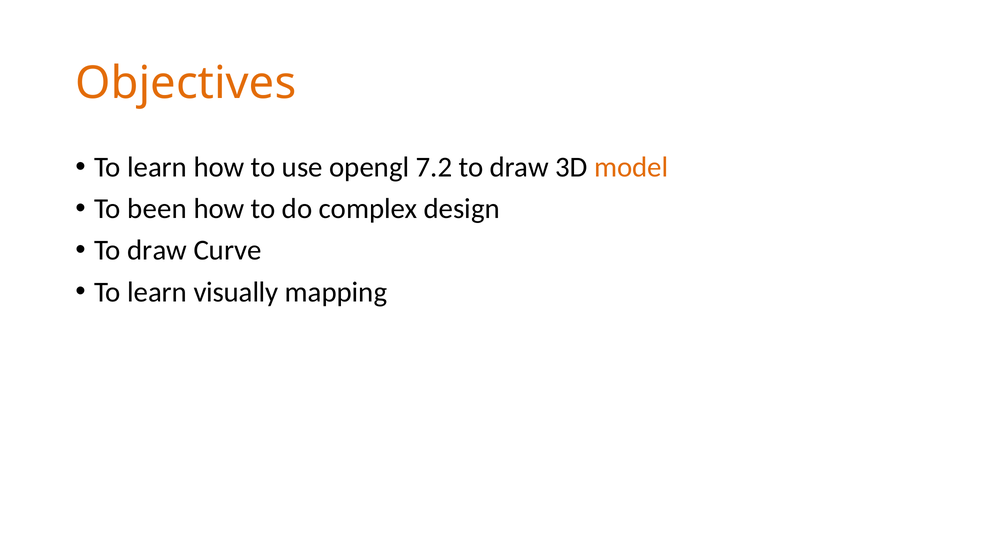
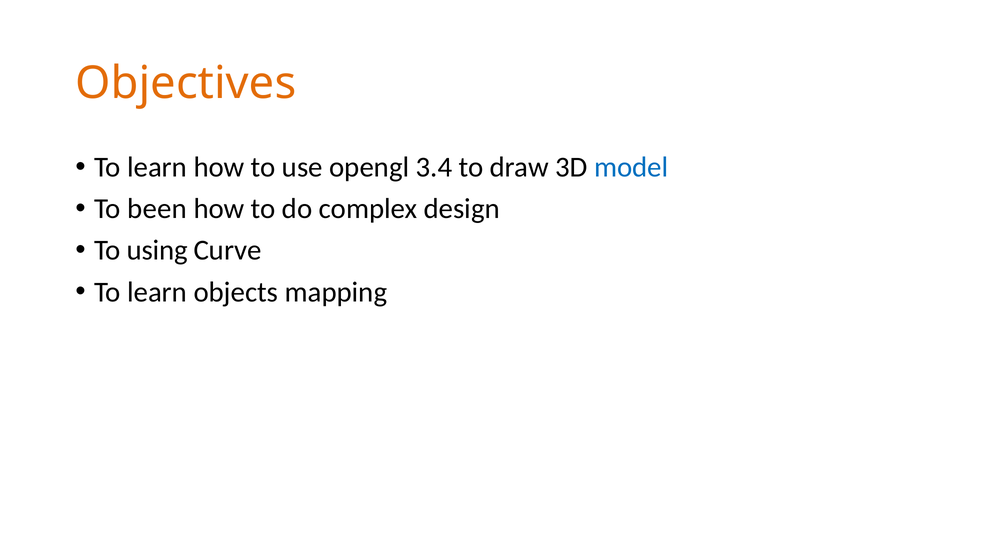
7.2: 7.2 -> 3.4
model colour: orange -> blue
draw at (157, 250): draw -> using
visually: visually -> objects
